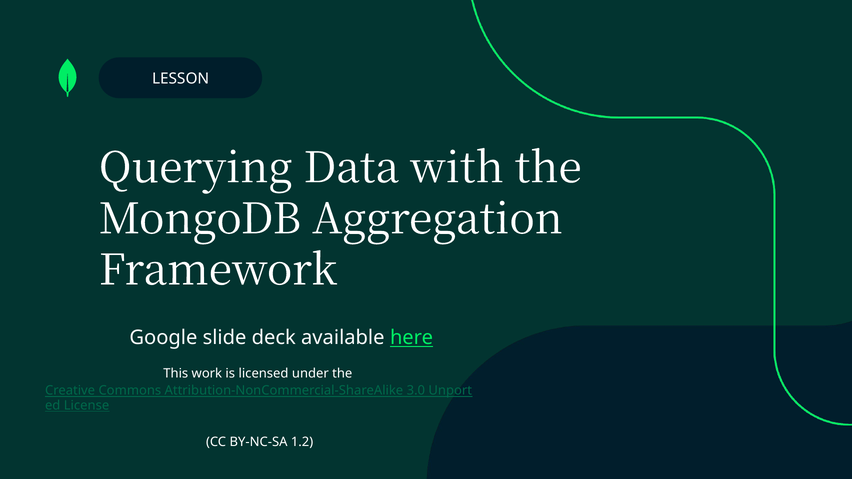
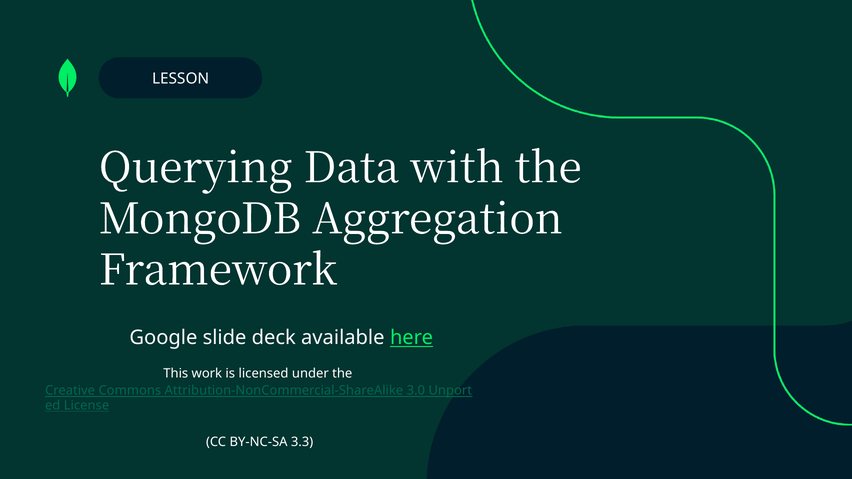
1.2: 1.2 -> 3.3
